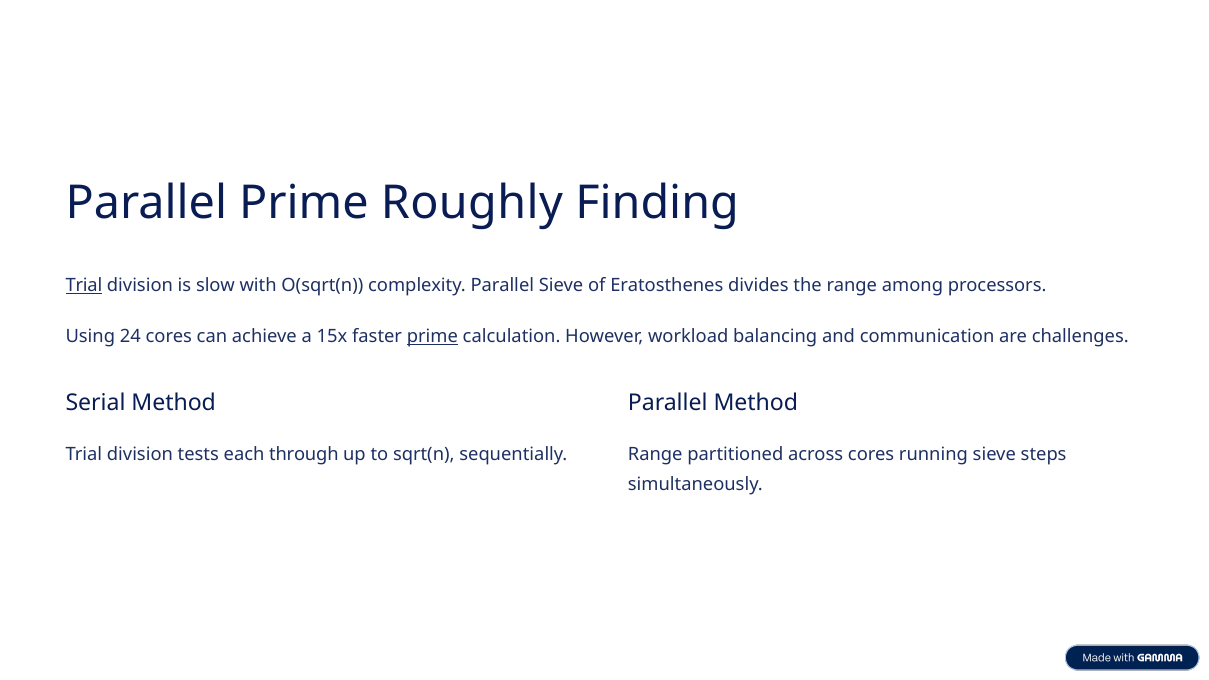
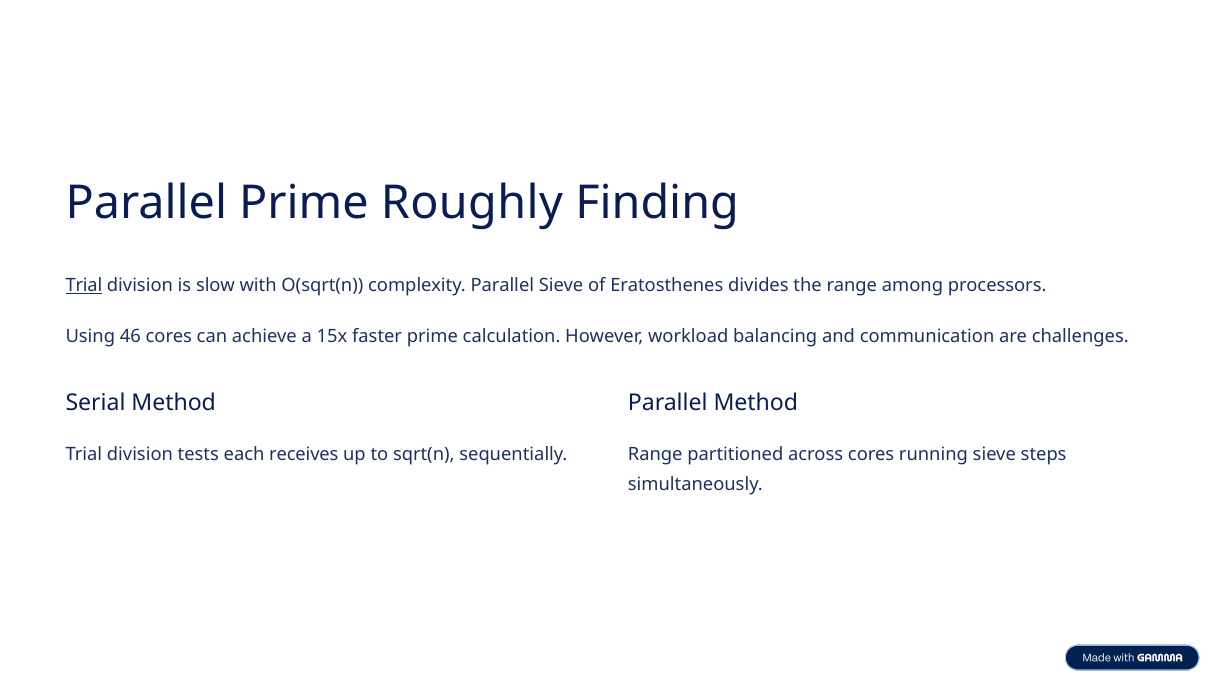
24: 24 -> 46
prime at (432, 336) underline: present -> none
through: through -> receives
